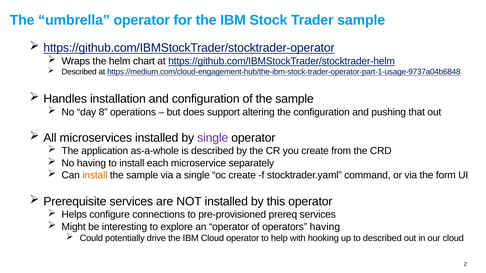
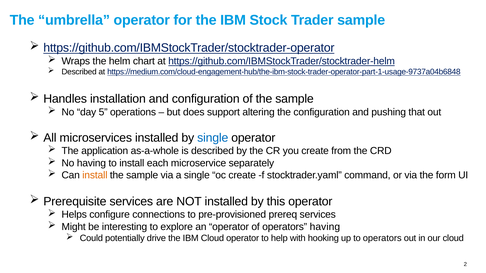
8: 8 -> 5
single at (213, 138) colour: purple -> blue
to described: described -> operators
